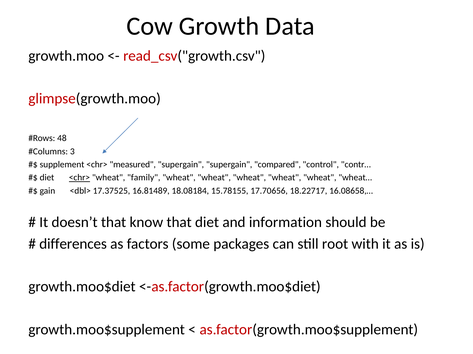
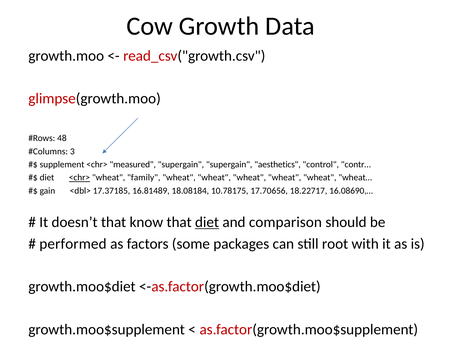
compared: compared -> aesthetics
17.37525: 17.37525 -> 17.37185
15.78155: 15.78155 -> 10.78175
16.08658,…: 16.08658,… -> 16.08690,…
diet at (207, 223) underline: none -> present
information: information -> comparison
differences: differences -> performed
